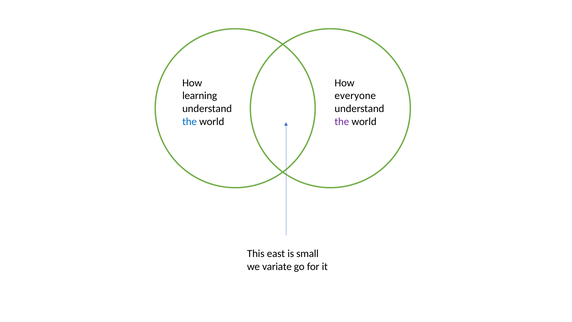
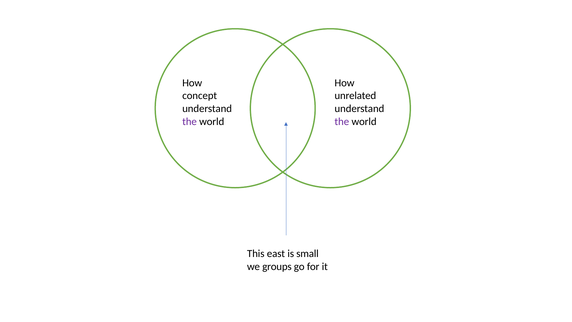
learning: learning -> concept
everyone: everyone -> unrelated
the at (190, 121) colour: blue -> purple
variate: variate -> groups
